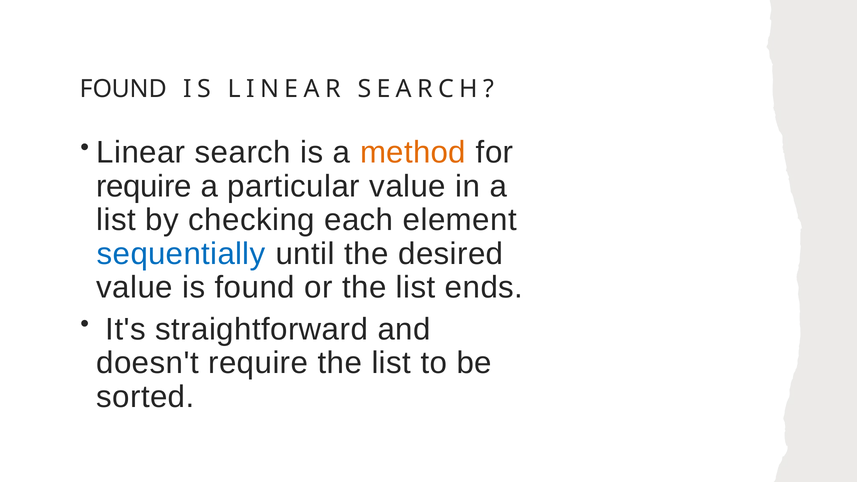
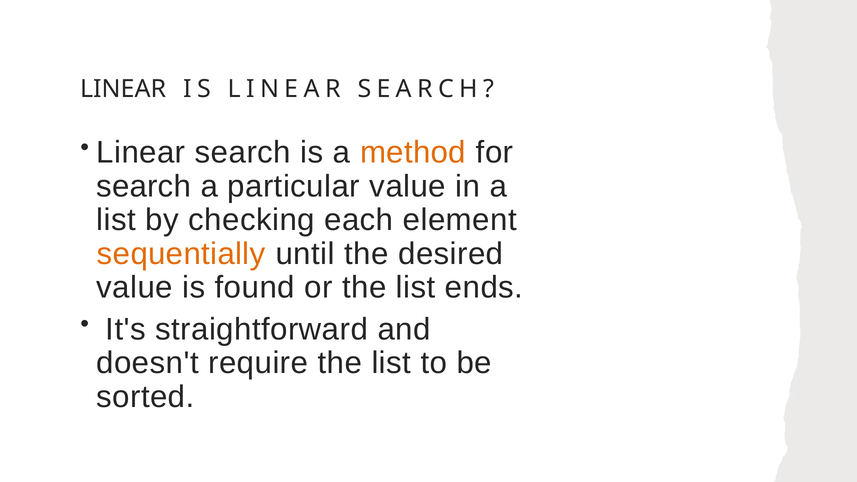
FOUND at (123, 89): FOUND -> LINEAR
require at (144, 186): require -> search
sequentially colour: blue -> orange
